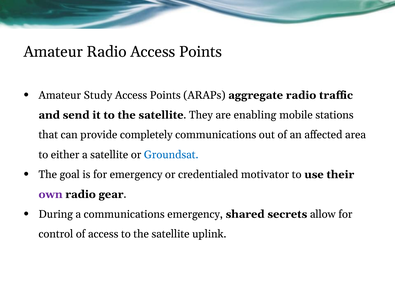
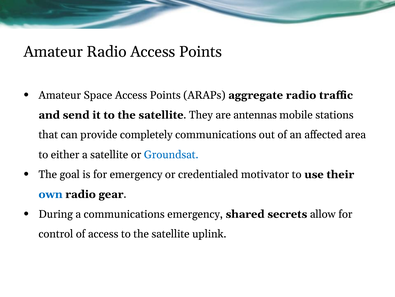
Study: Study -> Space
enabling: enabling -> antennas
own colour: purple -> blue
